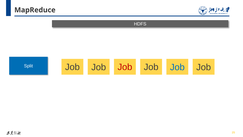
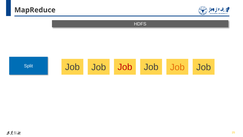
Job at (177, 67) colour: blue -> orange
